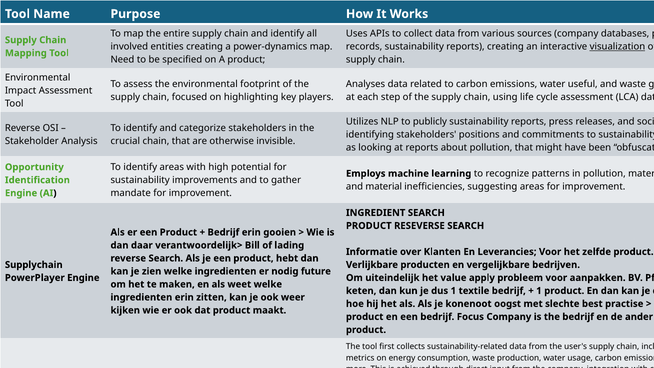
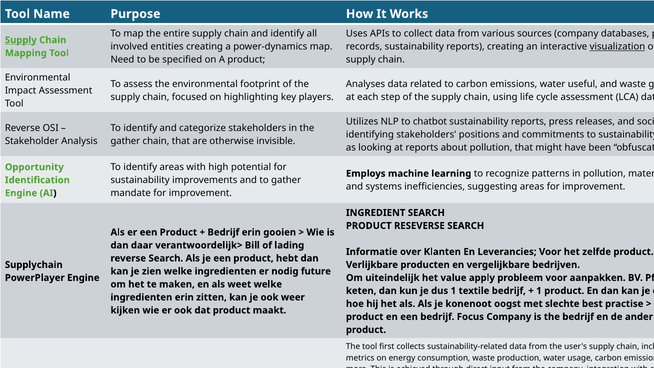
Supply at (21, 40) underline: none -> present
to publicly: publicly -> chatbot
crucial at (125, 141): crucial -> gather
and material: material -> systems
